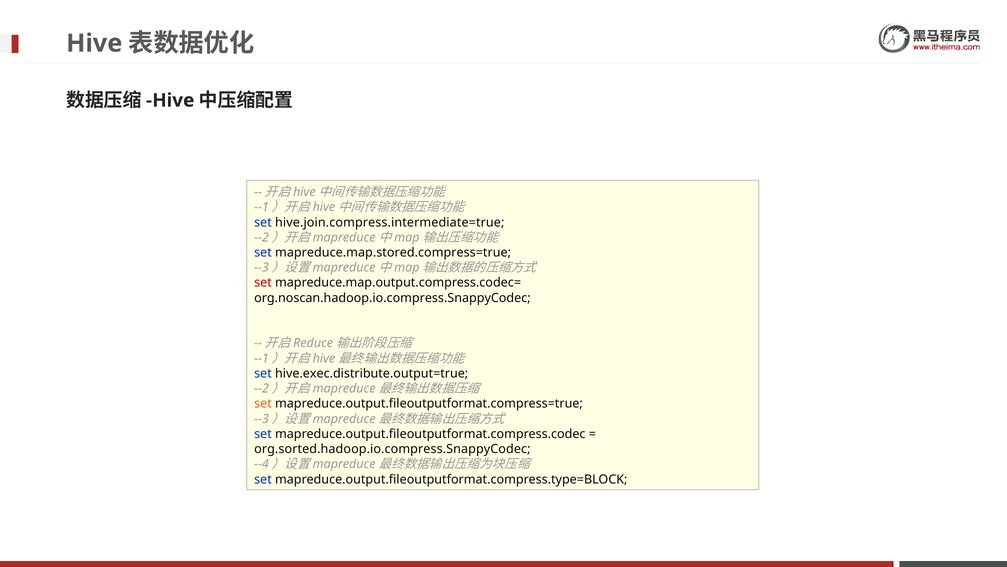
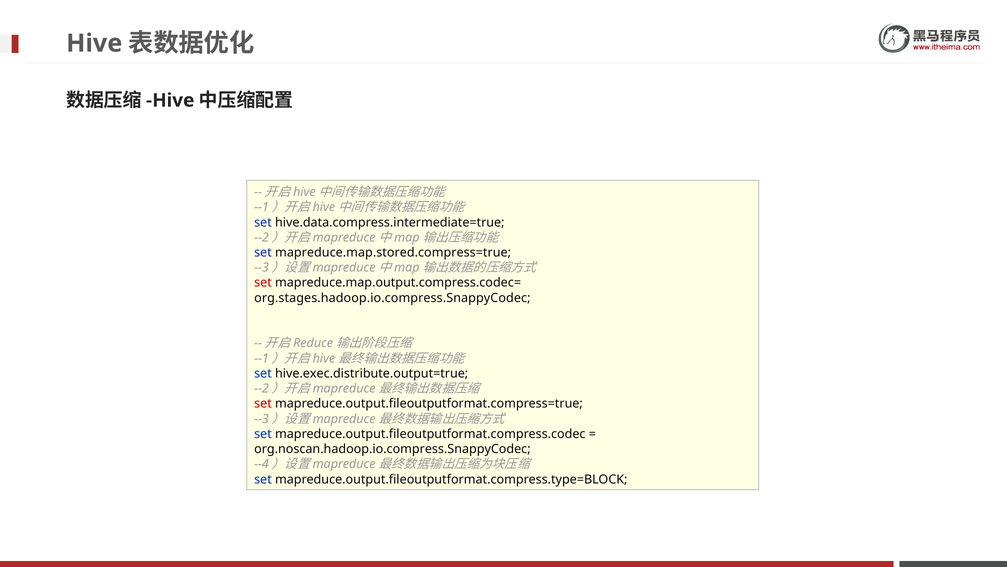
hive.join.compress.intermediate=true: hive.join.compress.intermediate=true -> hive.data.compress.intermediate=true
org.noscan.hadoop.io.compress.SnappyCodec: org.noscan.hadoop.io.compress.SnappyCodec -> org.stages.hadoop.io.compress.SnappyCodec
set at (263, 403) colour: orange -> red
org.sorted.hadoop.io.compress.SnappyCodec: org.sorted.hadoop.io.compress.SnappyCodec -> org.noscan.hadoop.io.compress.SnappyCodec
